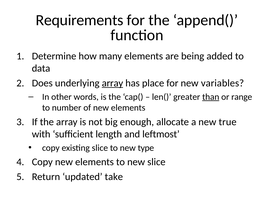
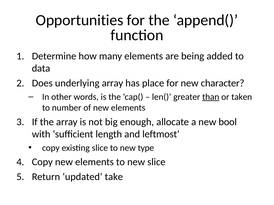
Requirements: Requirements -> Opportunities
array at (112, 83) underline: present -> none
variables: variables -> character
range: range -> taken
true: true -> bool
